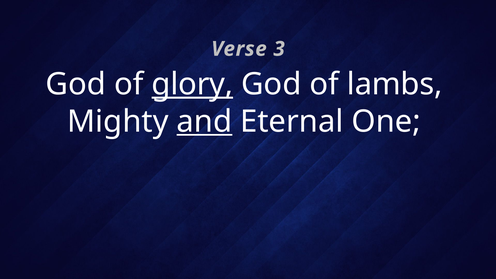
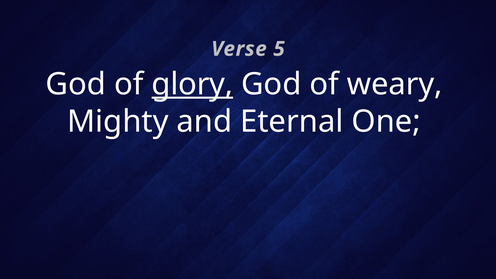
3: 3 -> 5
lambs: lambs -> weary
and underline: present -> none
